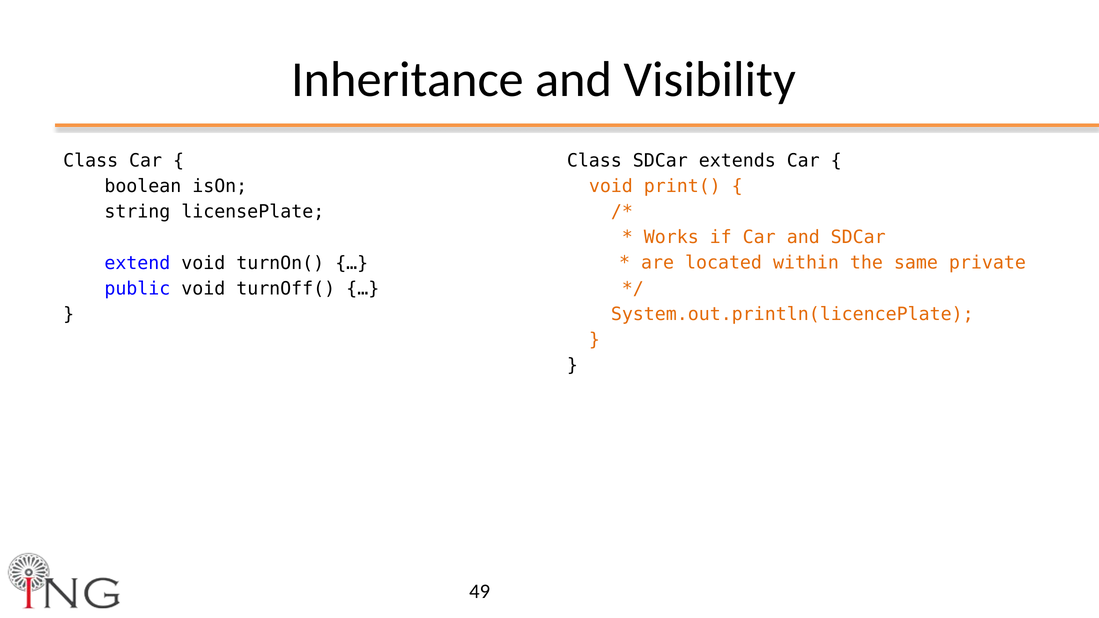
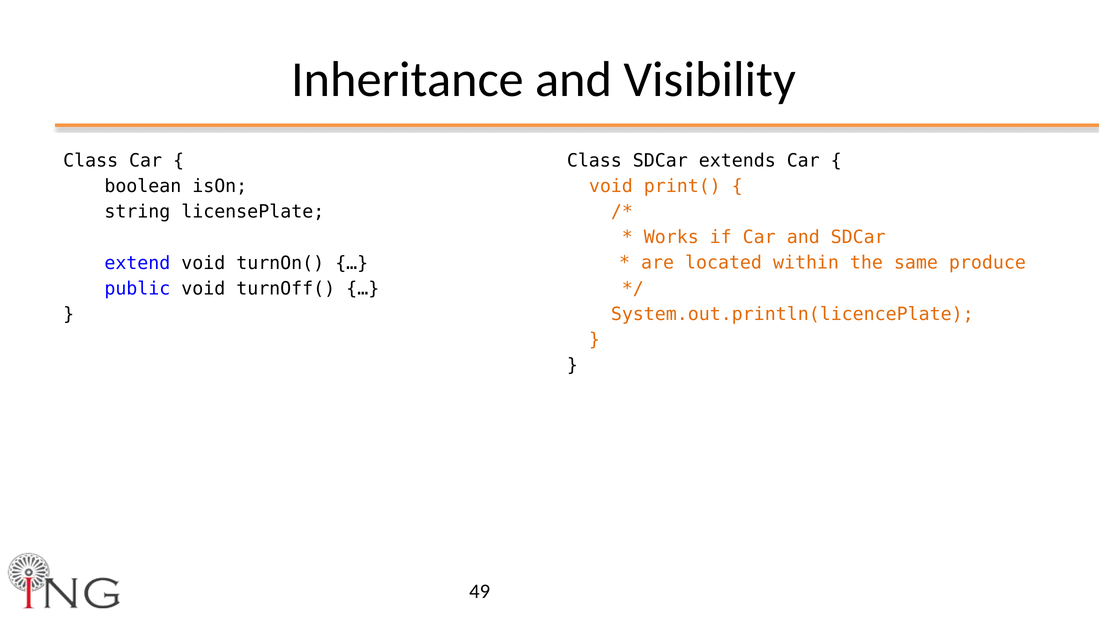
private: private -> produce
